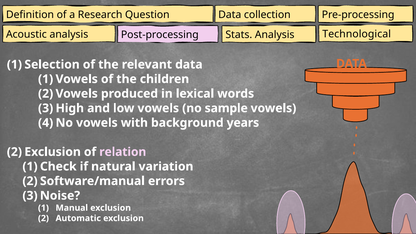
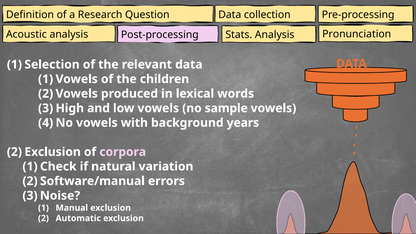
Technological: Technological -> Pronunciation
relation: relation -> corpora
